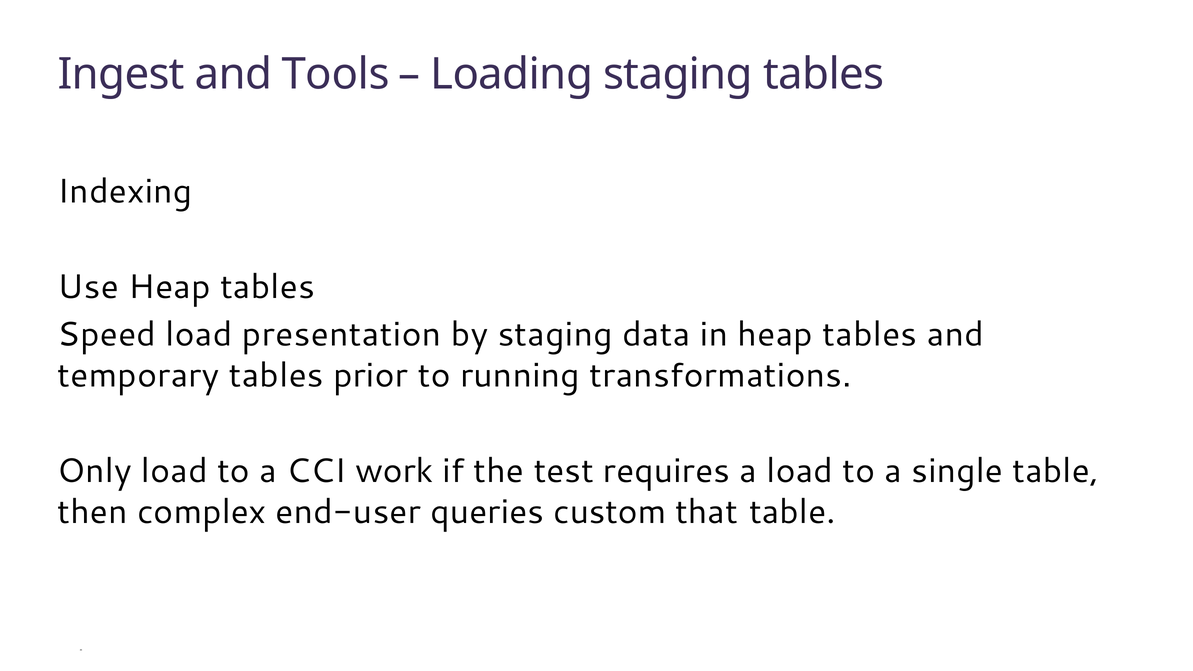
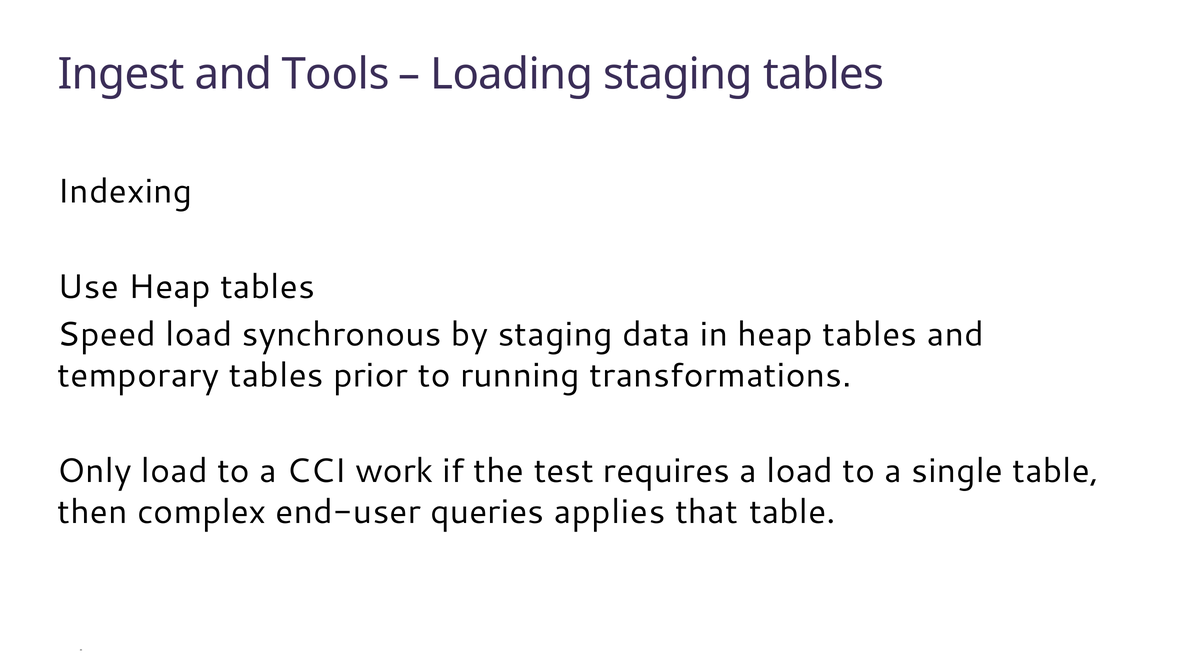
presentation: presentation -> synchronous
custom: custom -> applies
